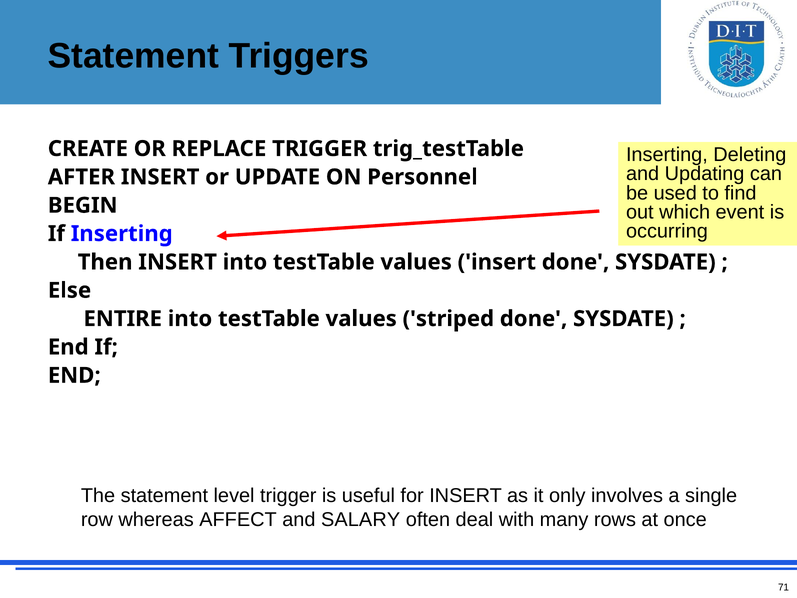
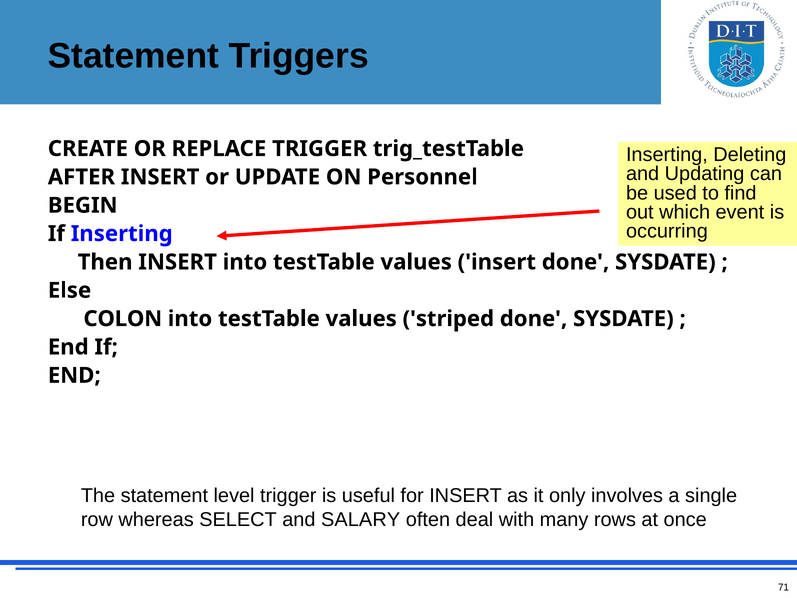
ENTIRE: ENTIRE -> COLON
AFFECT: AFFECT -> SELECT
